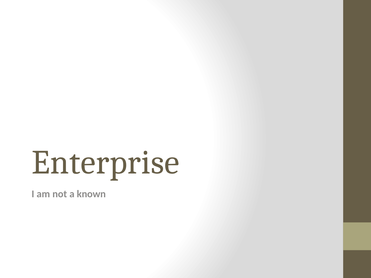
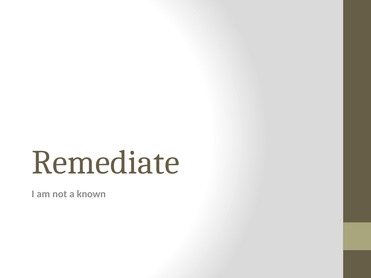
Enterprise: Enterprise -> Remediate
